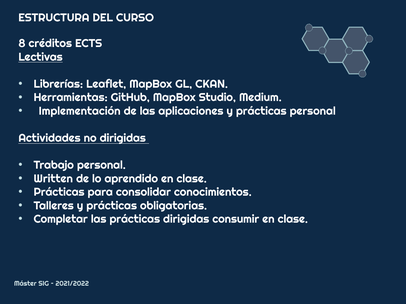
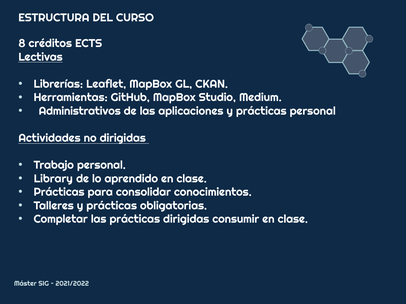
Implementación: Implementación -> Administrativos
Written: Written -> Library
